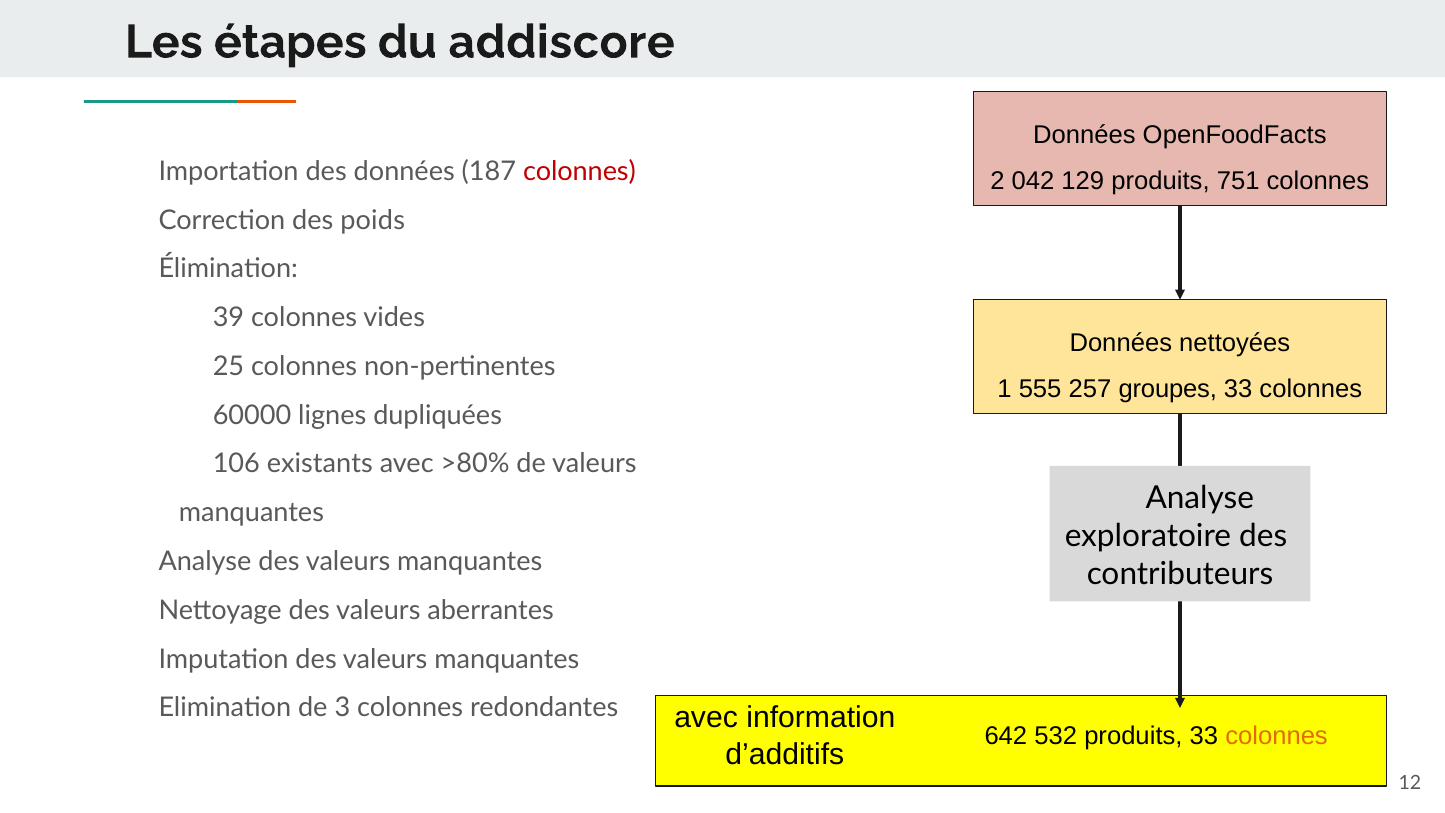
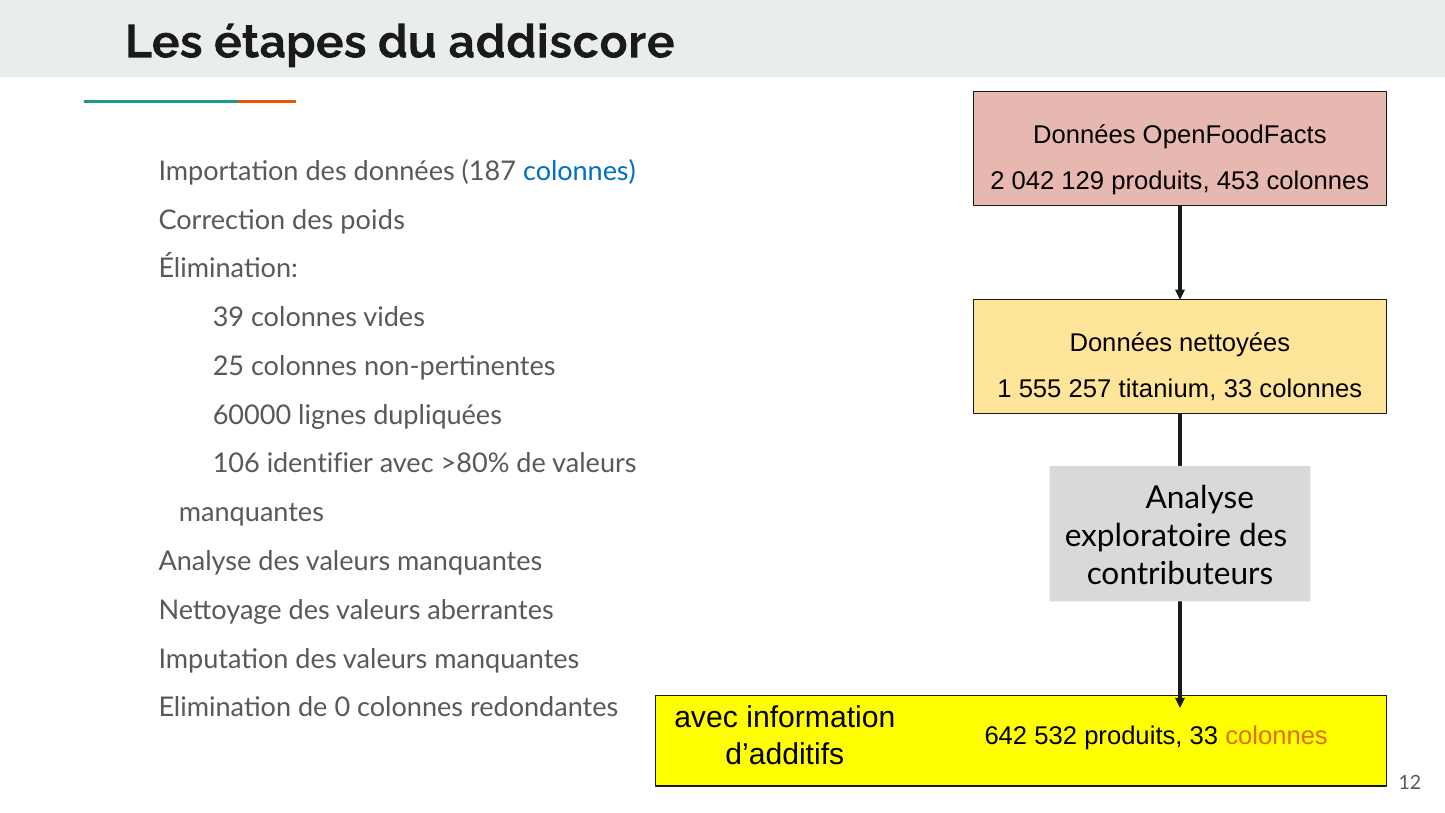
colonnes at (579, 171) colour: red -> blue
751: 751 -> 453
groupes: groupes -> titanium
existants: existants -> identifier
3: 3 -> 0
